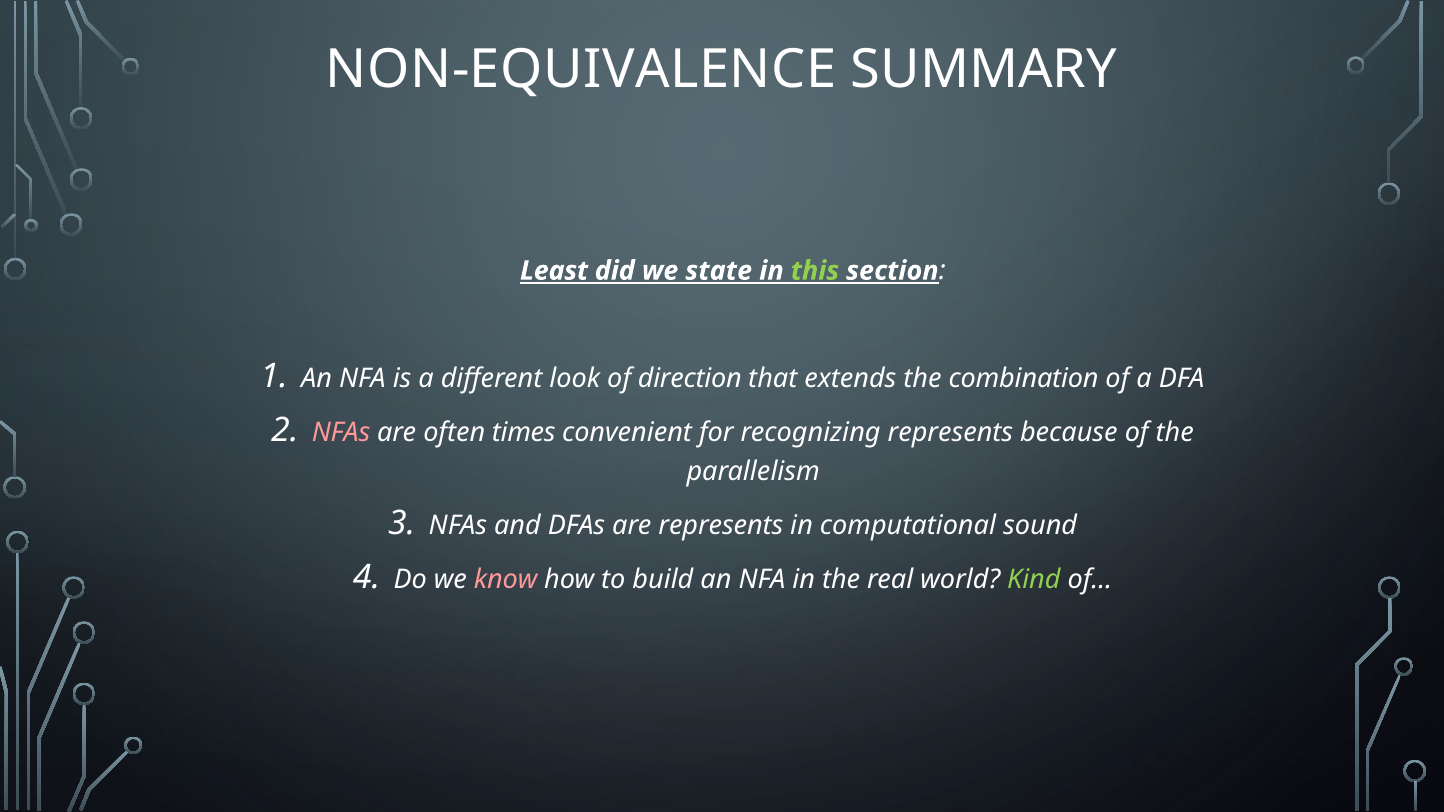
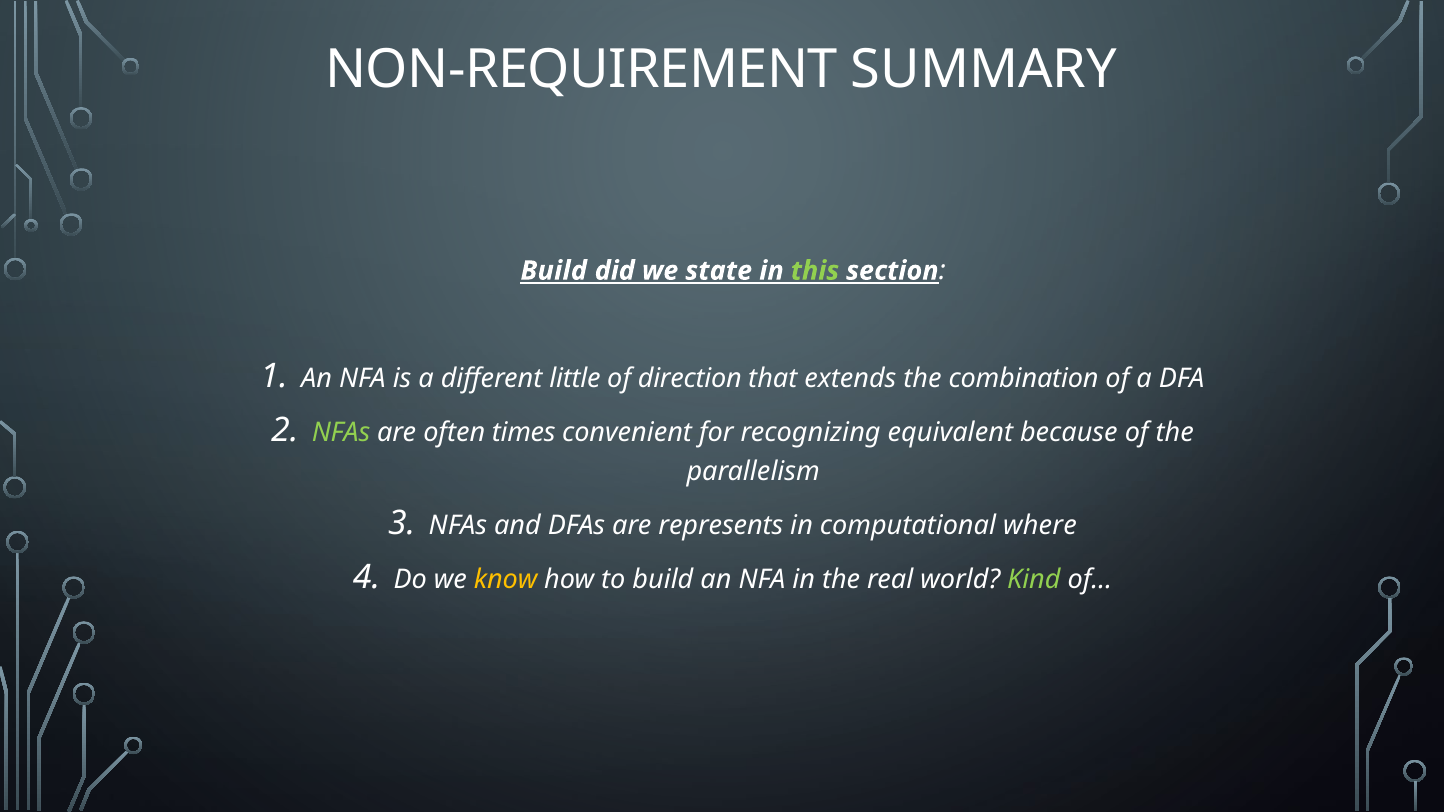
NON-EQUIVALENCE: NON-EQUIVALENCE -> NON-REQUIREMENT
Least at (554, 271): Least -> Build
look: look -> little
NFAs at (341, 433) colour: pink -> light green
recognizing represents: represents -> equivalent
sound: sound -> where
know colour: pink -> yellow
